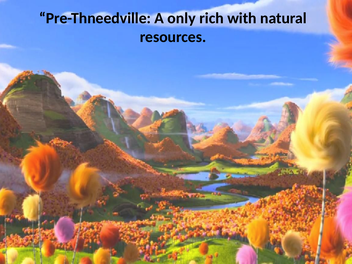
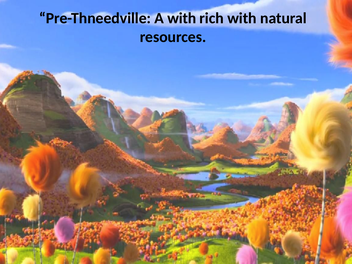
A only: only -> with
